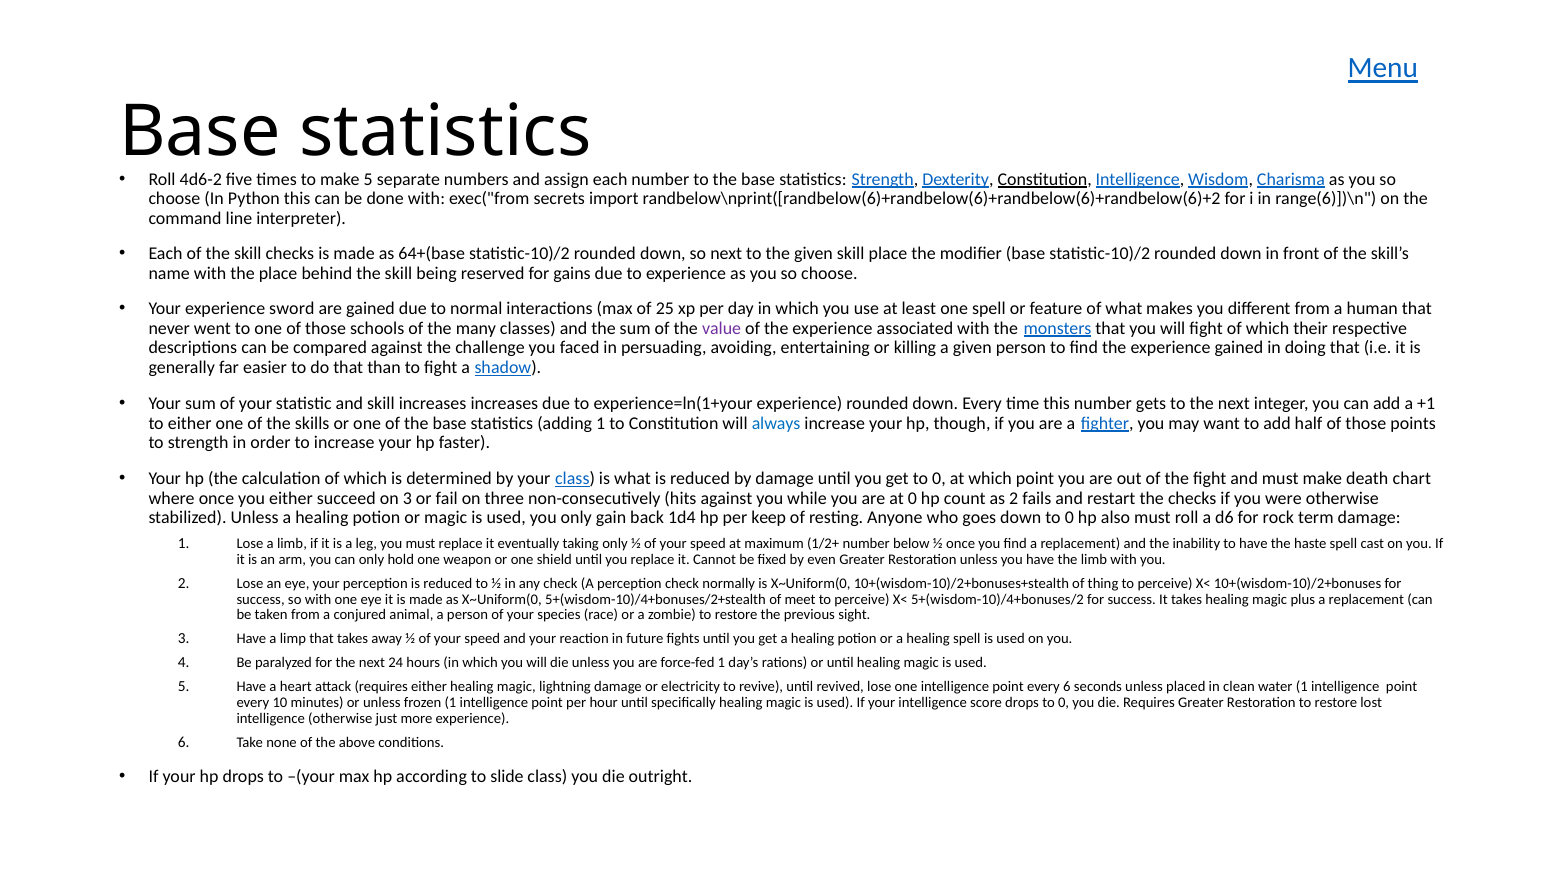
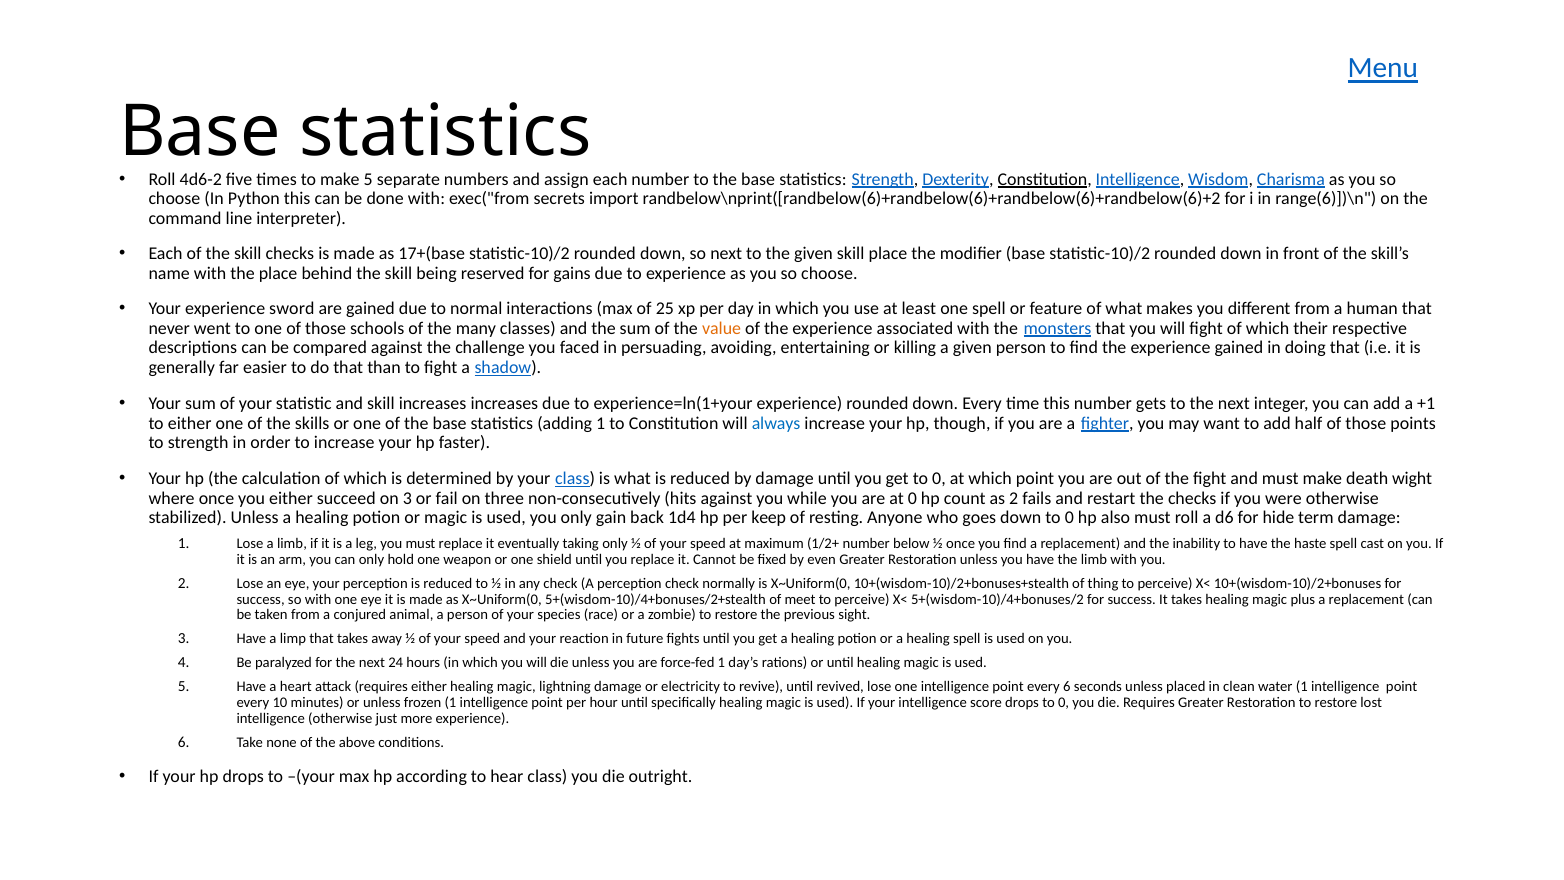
64+(base: 64+(base -> 17+(base
value colour: purple -> orange
chart: chart -> wight
rock: rock -> hide
slide: slide -> hear
